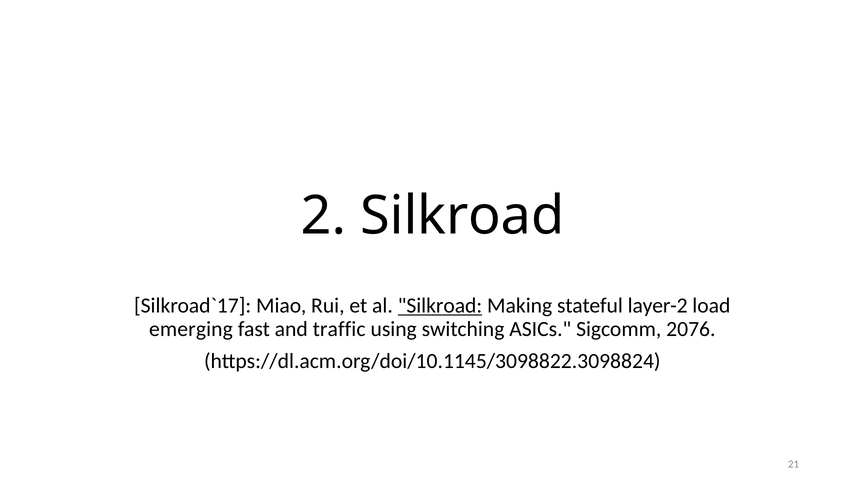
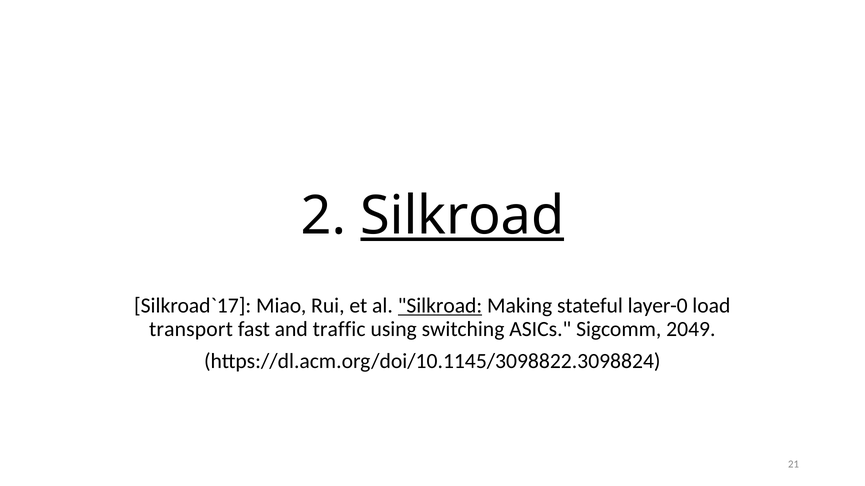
Silkroad at (462, 216) underline: none -> present
layer-2: layer-2 -> layer-0
emerging: emerging -> transport
2076: 2076 -> 2049
